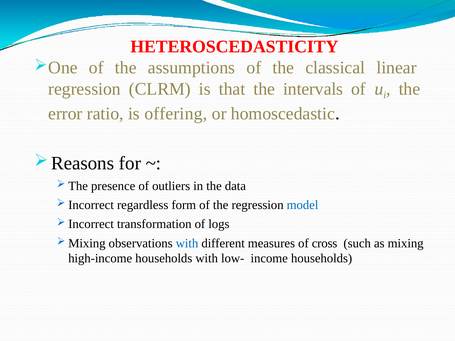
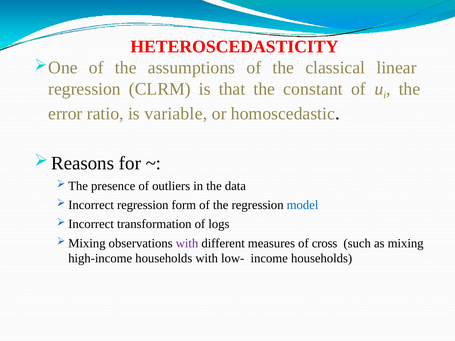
intervals: intervals -> constant
offering: offering -> variable
Incorrect regardless: regardless -> regression
with at (187, 243) colour: blue -> purple
